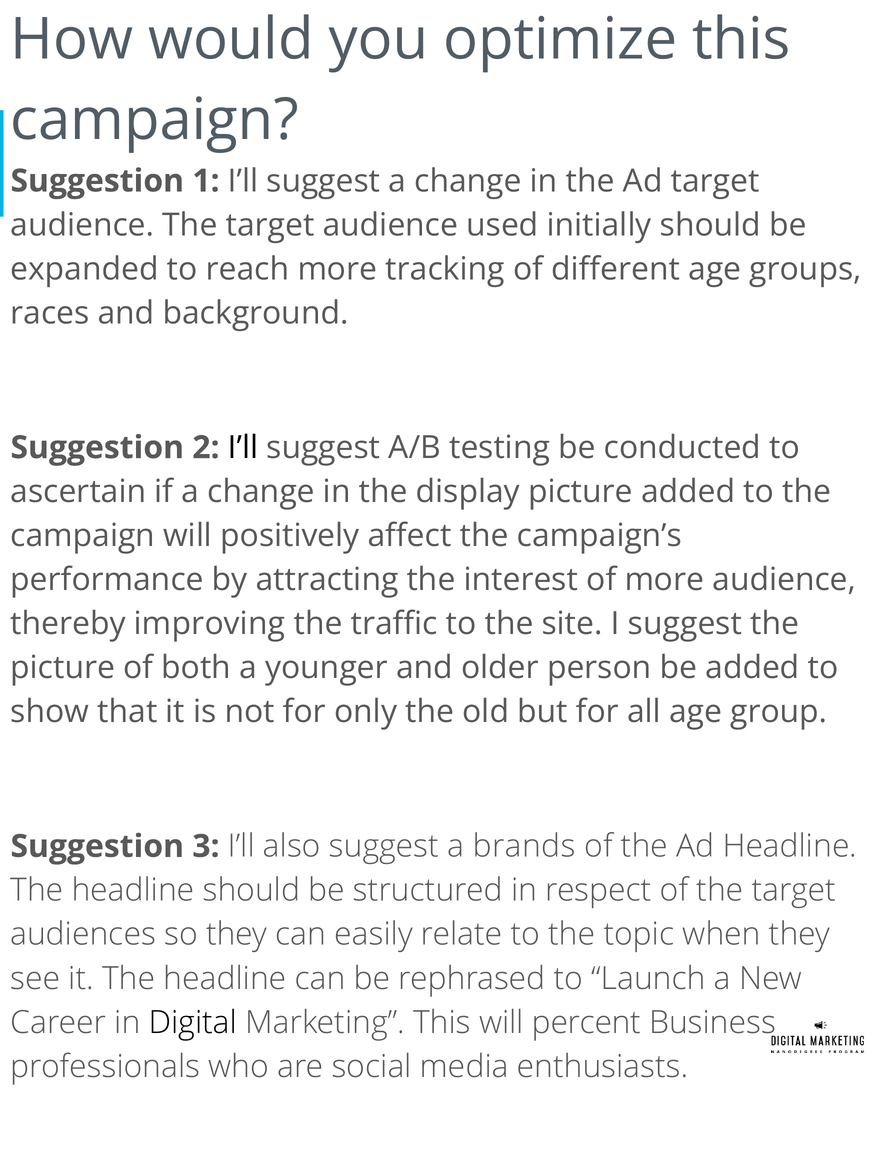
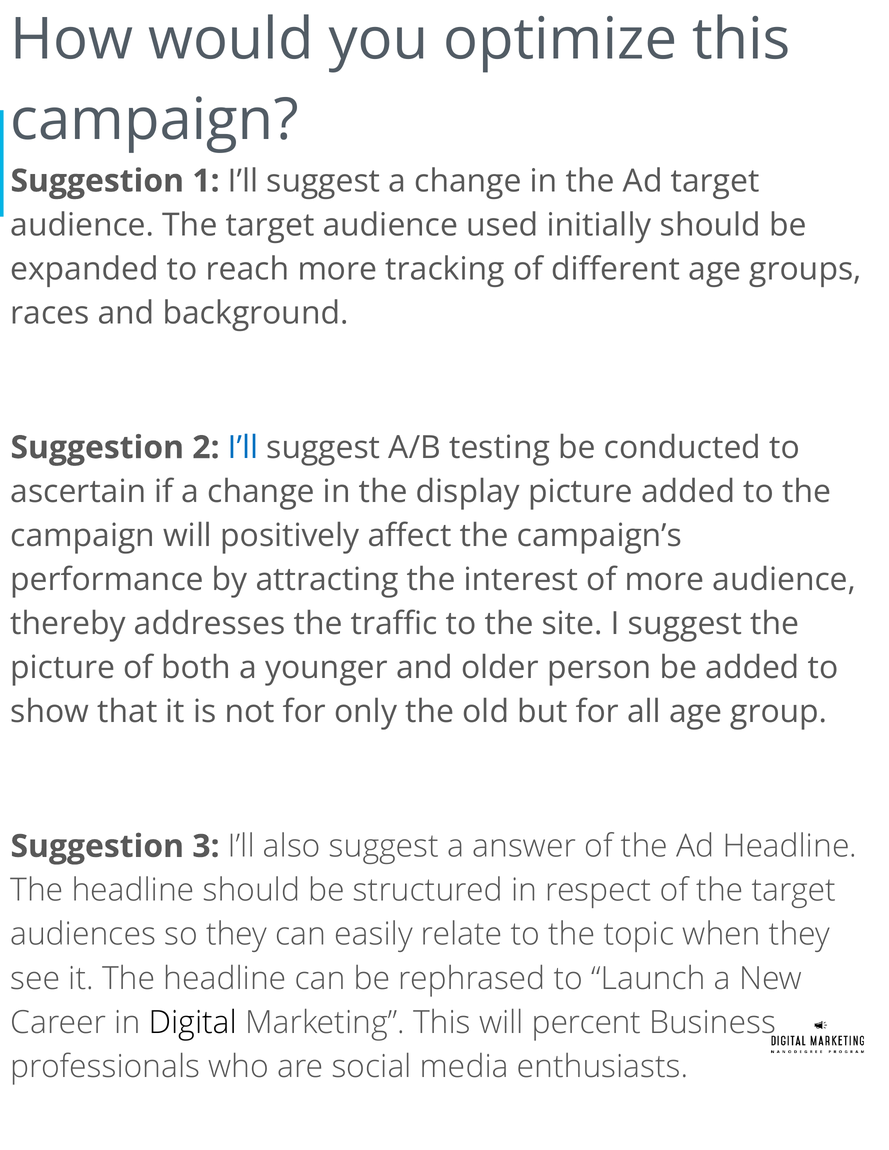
I’ll at (243, 448) colour: black -> blue
improving: improving -> addresses
brands: brands -> answer
